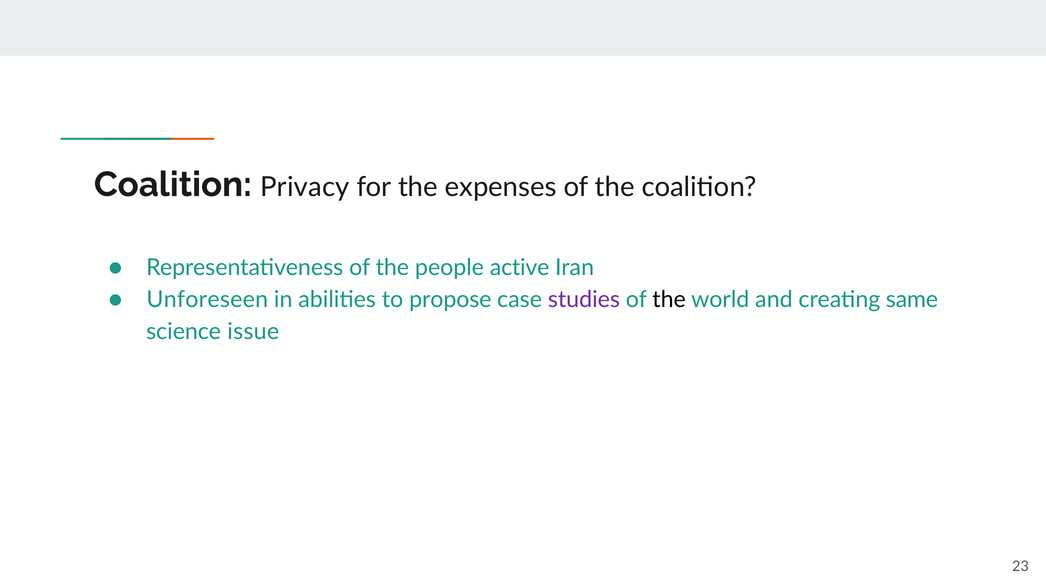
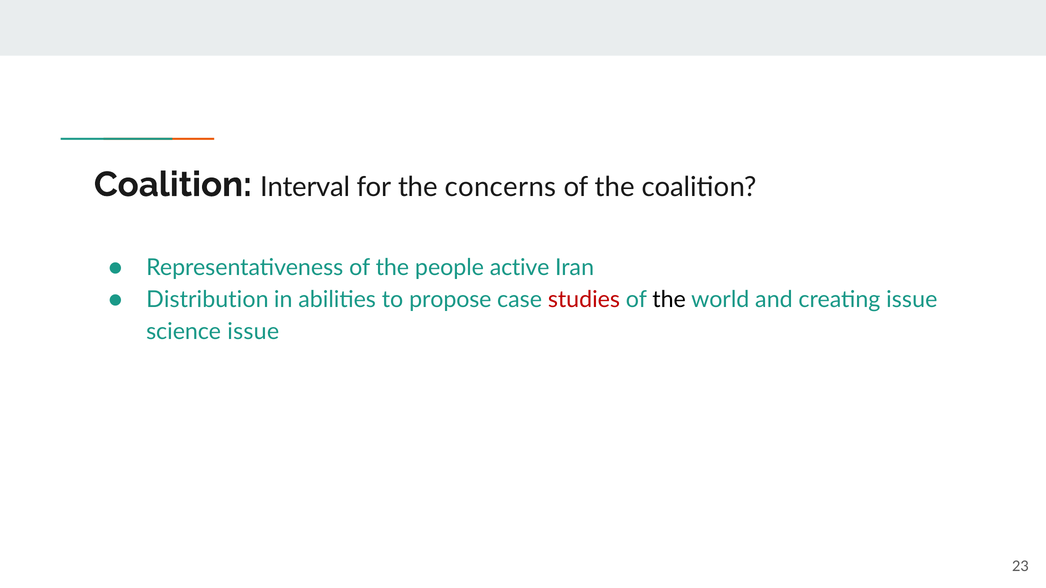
Privacy: Privacy -> Interval
expenses: expenses -> concerns
Unforeseen: Unforeseen -> Distribution
studies colour: purple -> red
creating same: same -> issue
